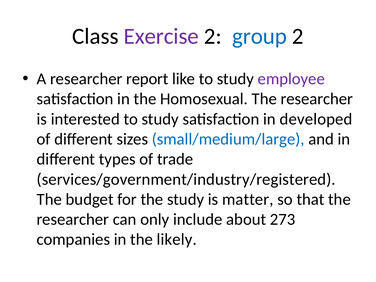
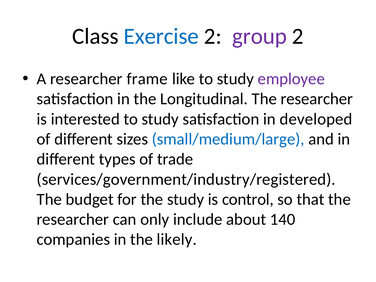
Exercise colour: purple -> blue
group colour: blue -> purple
report: report -> frame
Homosexual: Homosexual -> Longitudinal
matter: matter -> control
273: 273 -> 140
